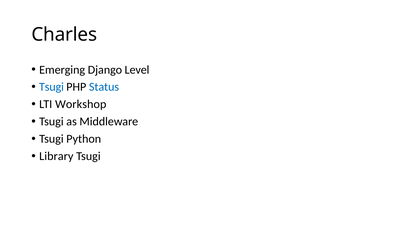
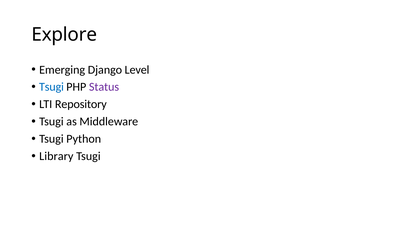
Charles: Charles -> Explore
Status colour: blue -> purple
Workshop: Workshop -> Repository
